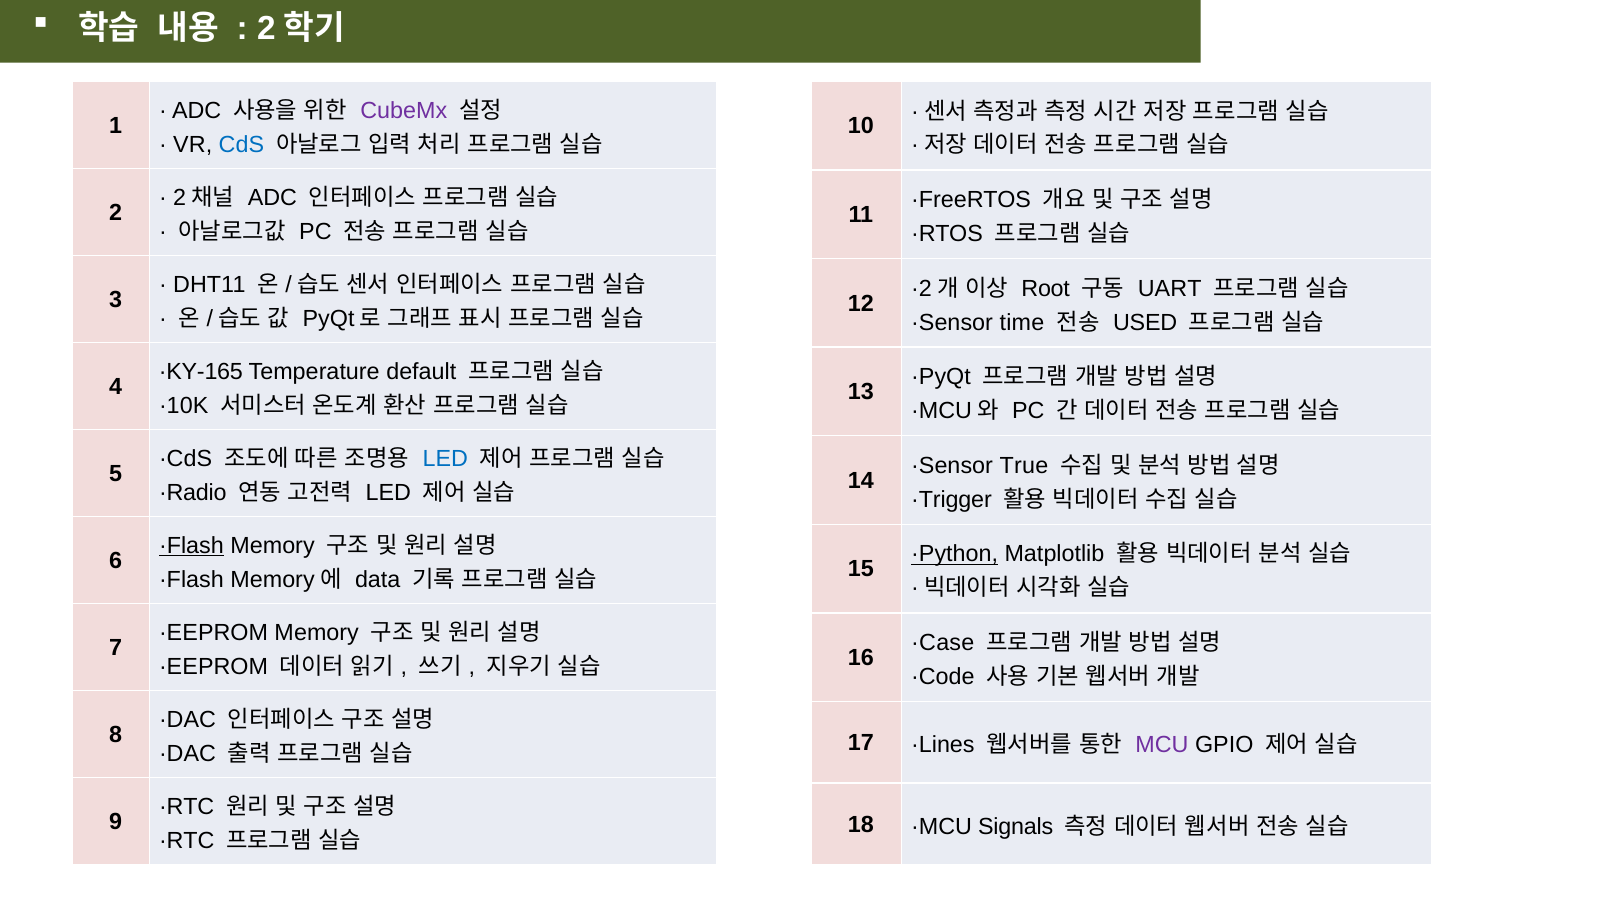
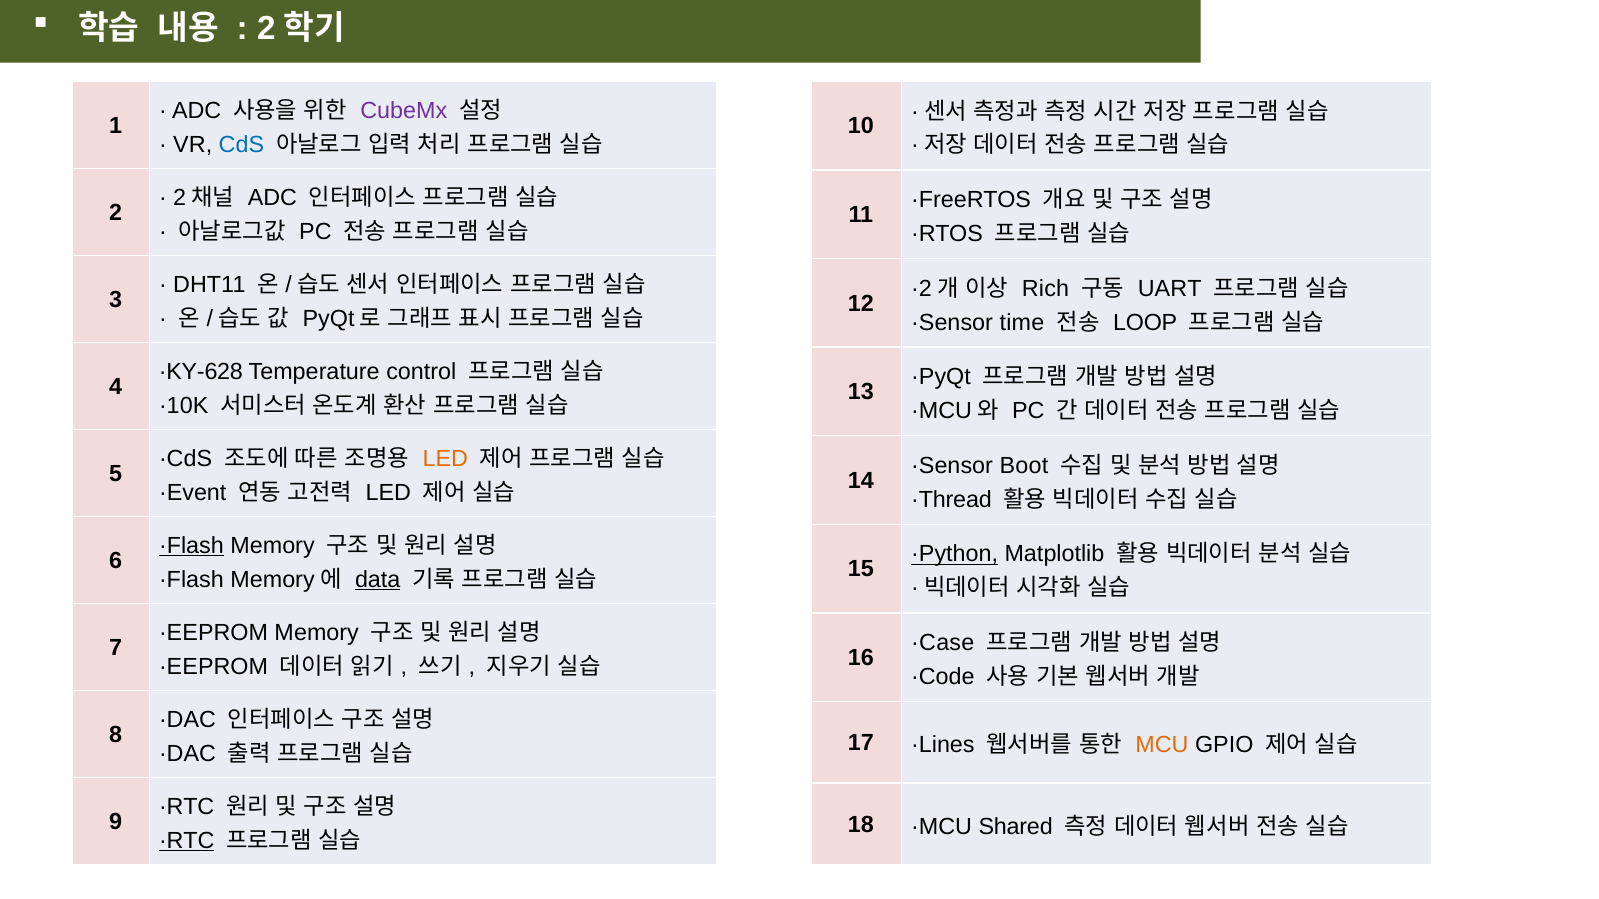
Root: Root -> Rich
USED: USED -> LOOP
·KY-165: ·KY-165 -> ·KY-628
default: default -> control
LED at (445, 459) colour: blue -> orange
True: True -> Boot
·Radio: ·Radio -> ·Event
·Trigger: ·Trigger -> ·Thread
data underline: none -> present
MCU colour: purple -> orange
Signals: Signals -> Shared
·RTC at (187, 841) underline: none -> present
